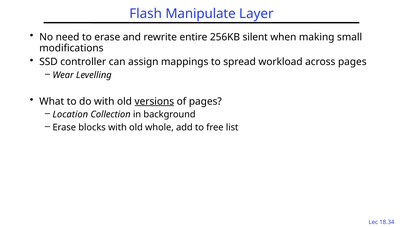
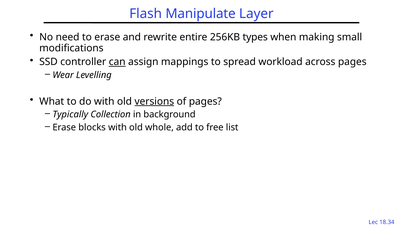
silent: silent -> types
can underline: none -> present
Location: Location -> Typically
